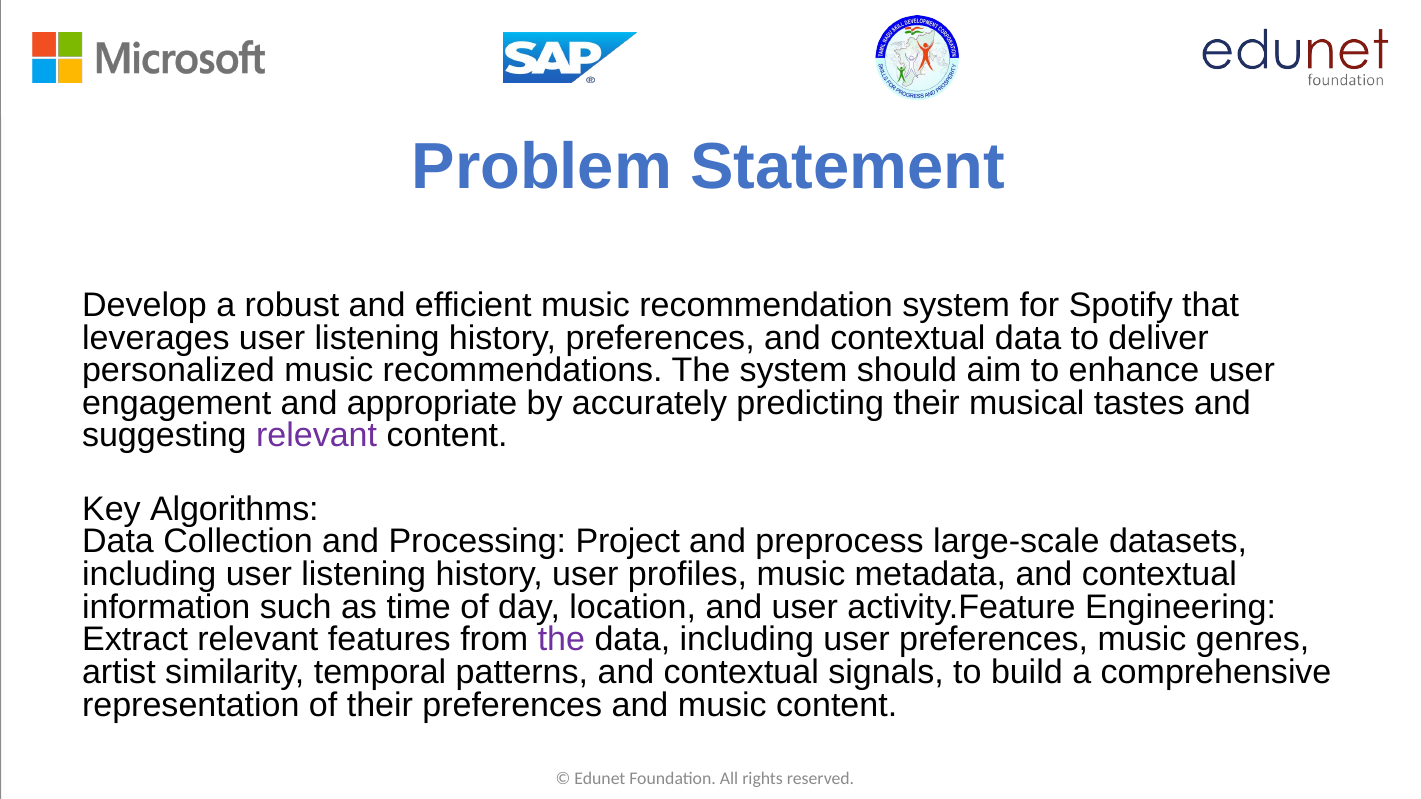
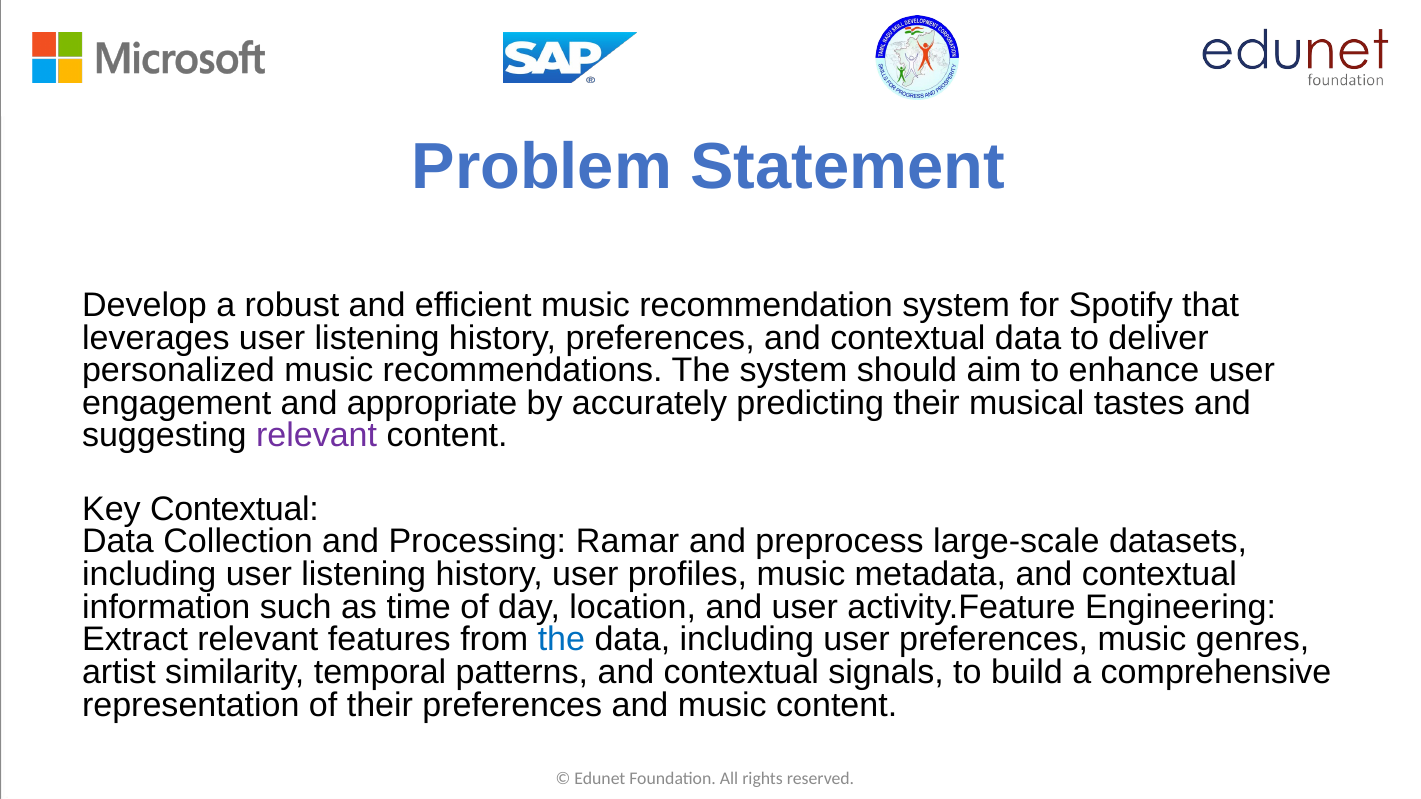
Key Algorithms: Algorithms -> Contextual
Project: Project -> Ramar
the at (561, 640) colour: purple -> blue
